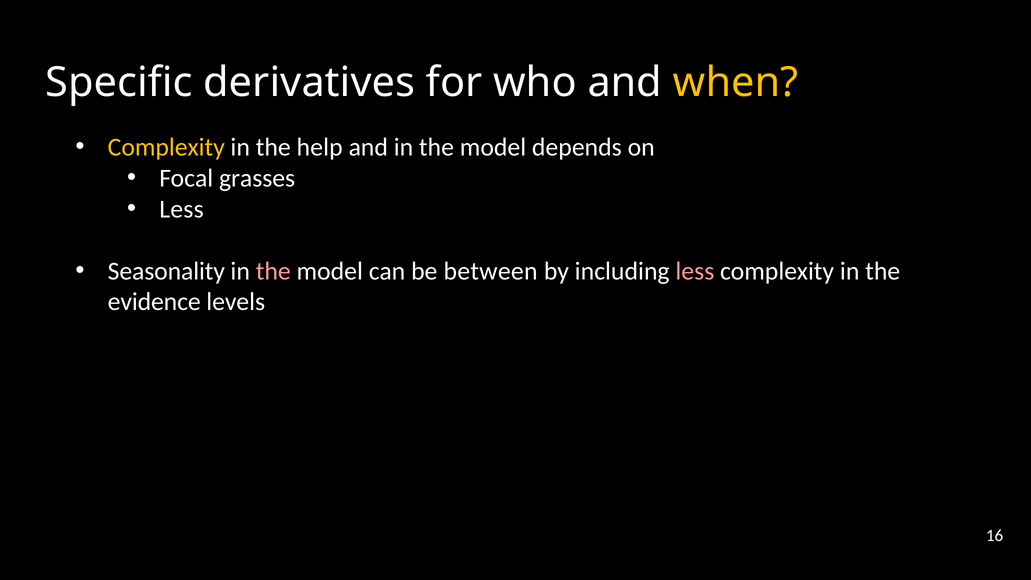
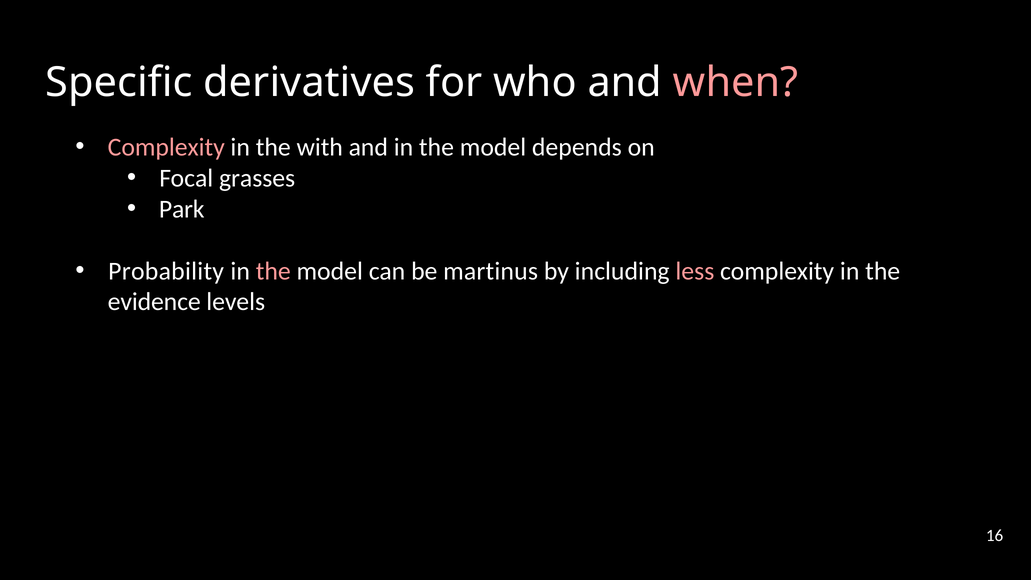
when colour: yellow -> pink
Complexity at (166, 147) colour: yellow -> pink
help: help -> with
Less at (182, 209): Less -> Park
Seasonality: Seasonality -> Probability
between: between -> martinus
